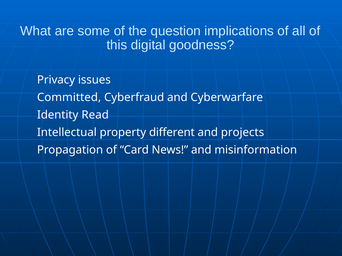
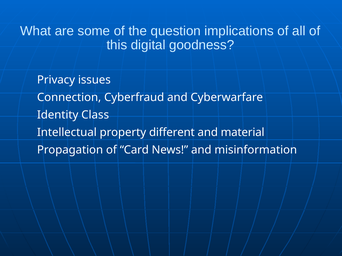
Committed: Committed -> Connection
Read: Read -> Class
projects: projects -> material
